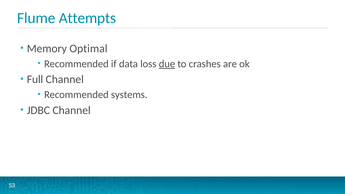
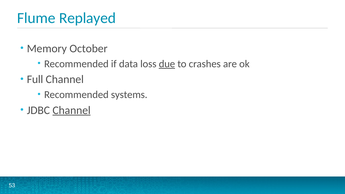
Attempts: Attempts -> Replayed
Optimal: Optimal -> October
Channel at (72, 110) underline: none -> present
